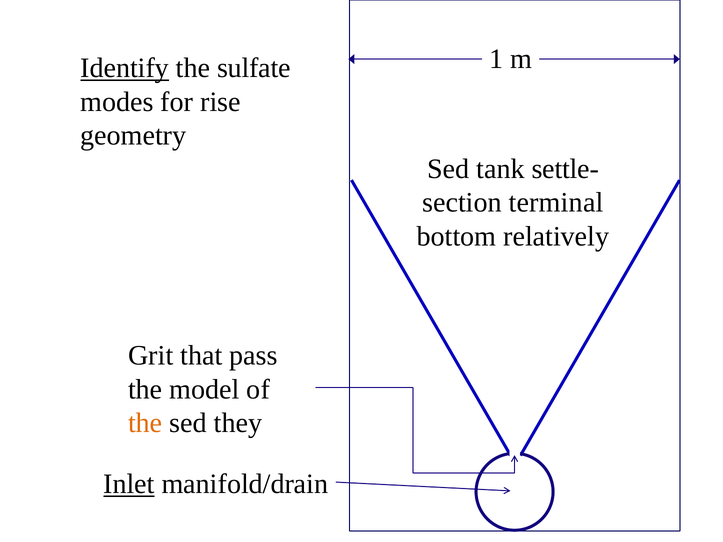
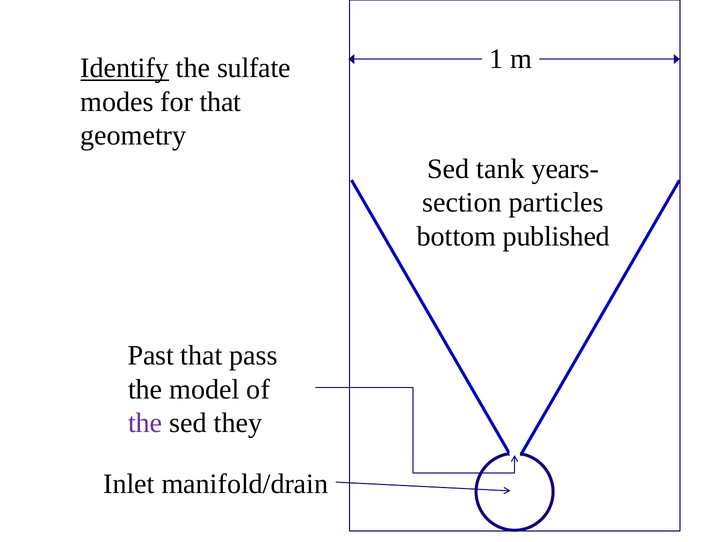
for rise: rise -> that
settle-: settle- -> years-
terminal: terminal -> particles
relatively: relatively -> published
Grit: Grit -> Past
the at (145, 423) colour: orange -> purple
Inlet underline: present -> none
